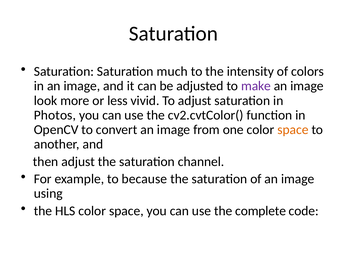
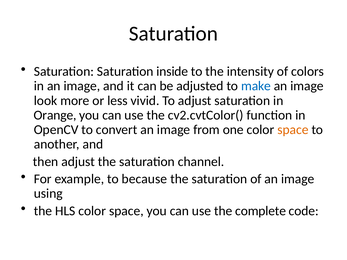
much: much -> inside
make colour: purple -> blue
Photos: Photos -> Orange
